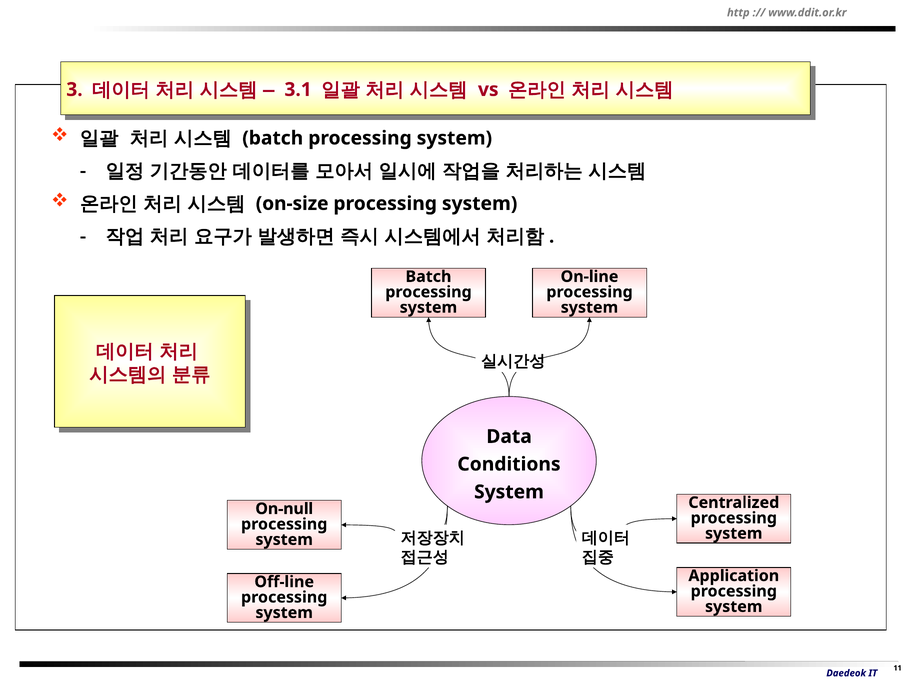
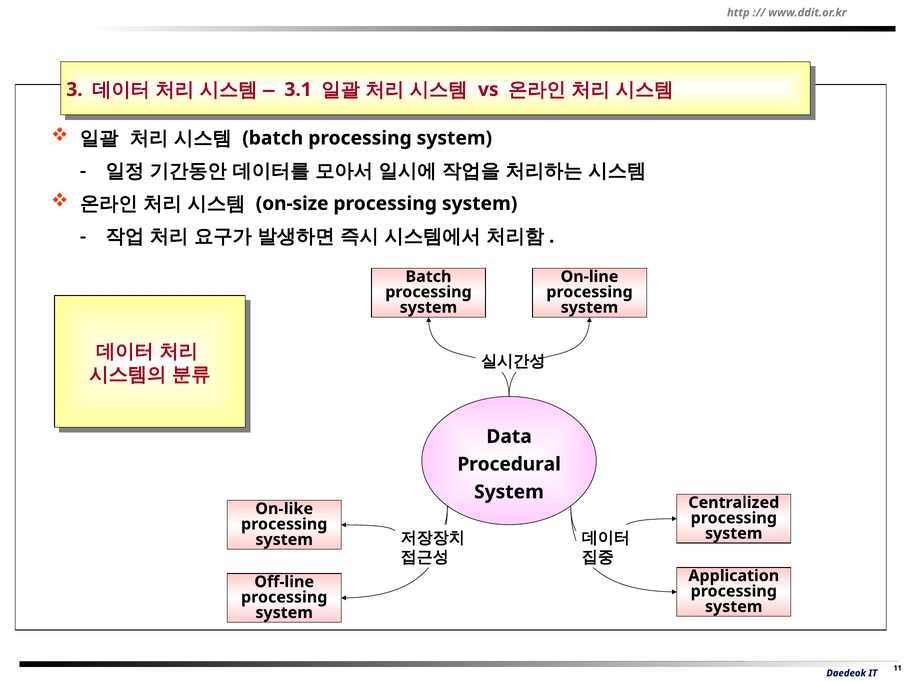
Conditions: Conditions -> Procedural
On-null: On-null -> On-like
